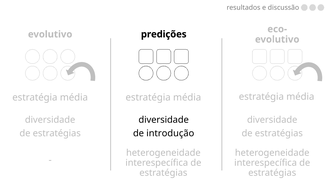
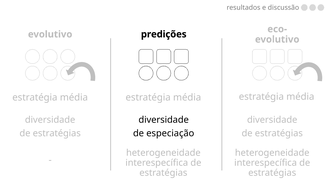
introdução: introdução -> especiação
